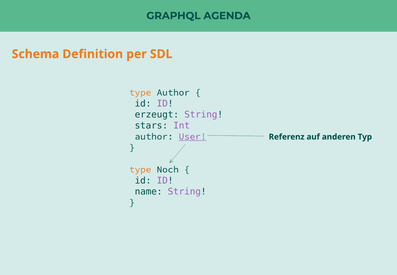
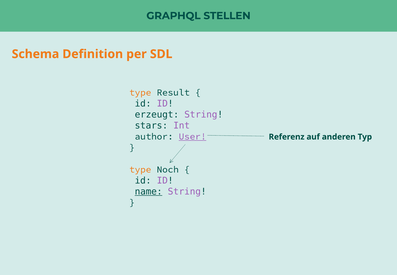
AGENDA: AGENDA -> STELLEN
type Author: Author -> Result
name underline: none -> present
